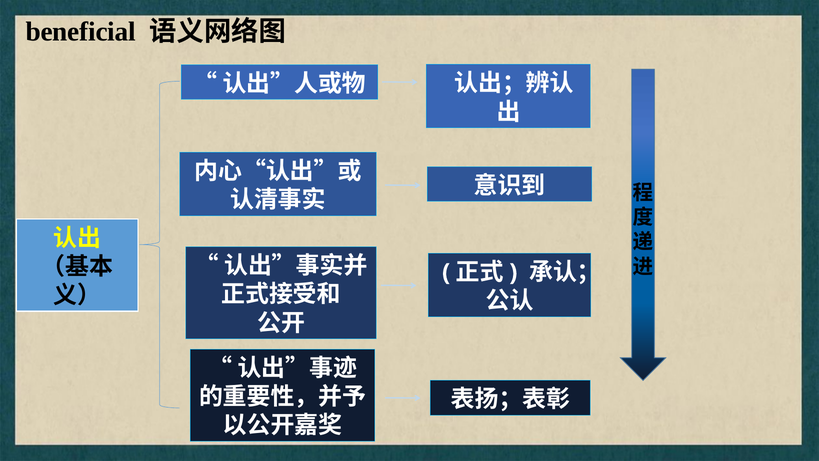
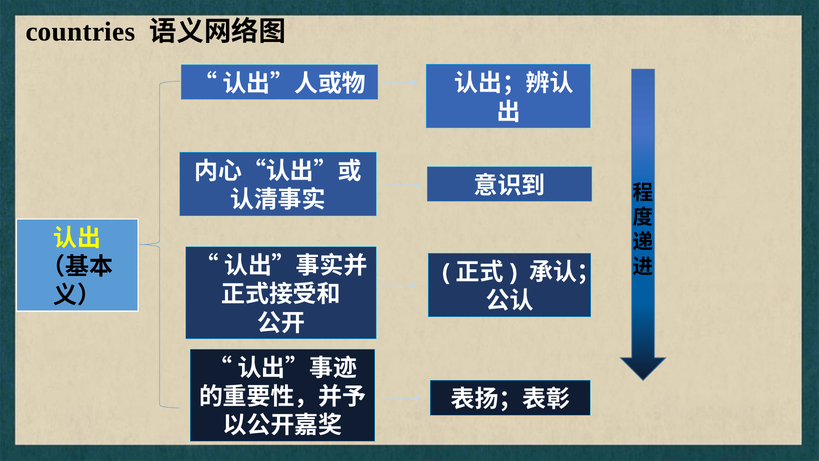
beneficial: beneficial -> countries
